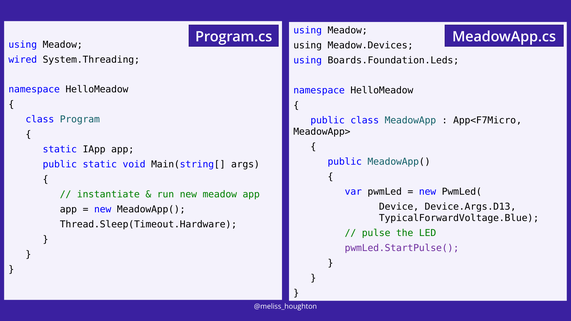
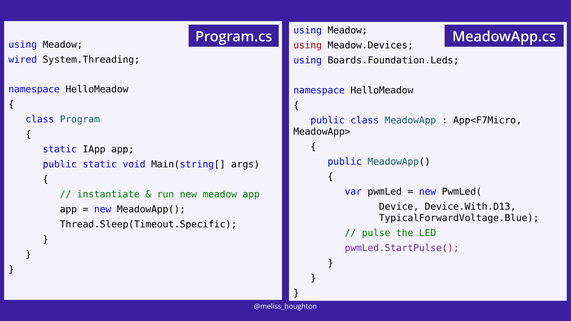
using at (308, 46) colour: black -> red
Device.Args.D13: Device.Args.D13 -> Device.With.D13
Thread.Sleep(Timeout.Hardware: Thread.Sleep(Timeout.Hardware -> Thread.Sleep(Timeout.Specific
